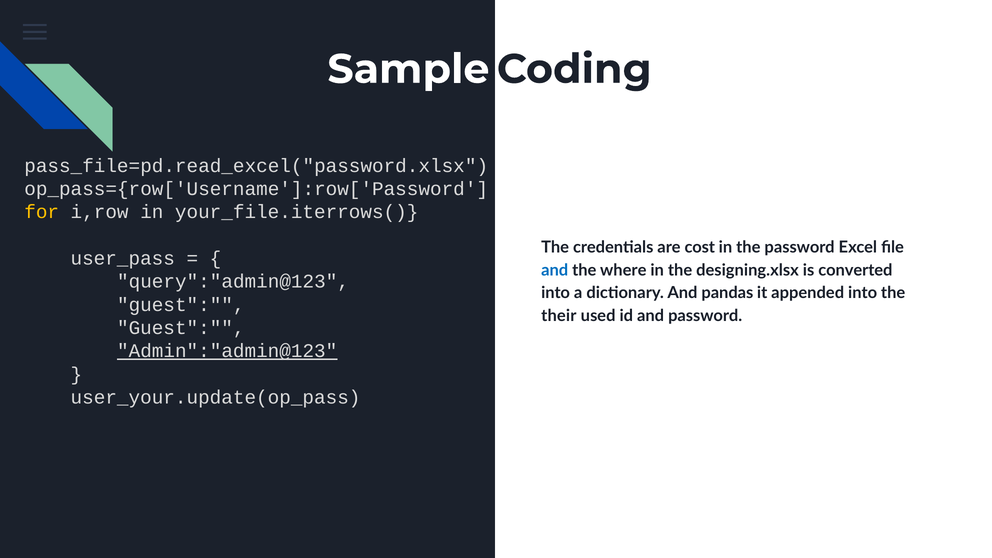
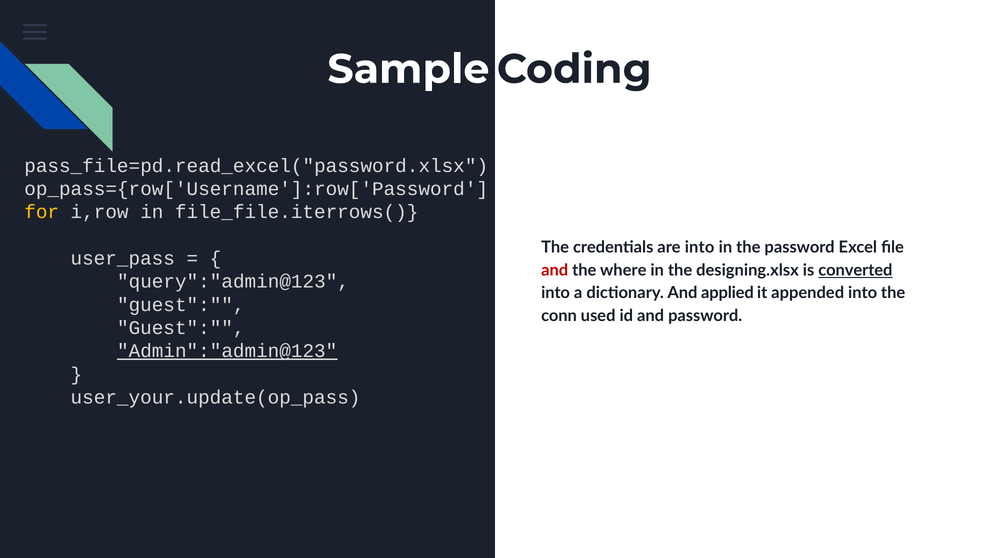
your_file.iterrows(: your_file.iterrows( -> file_file.iterrows(
are cost: cost -> into
and at (555, 270) colour: blue -> red
converted underline: none -> present
pandas: pandas -> applied
their: their -> conn
